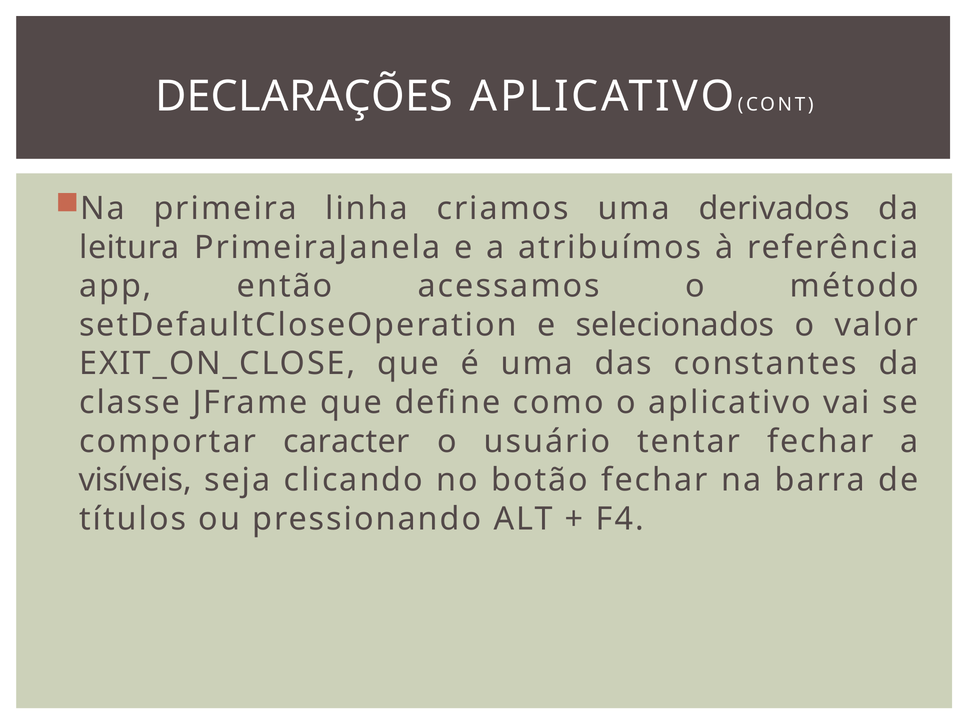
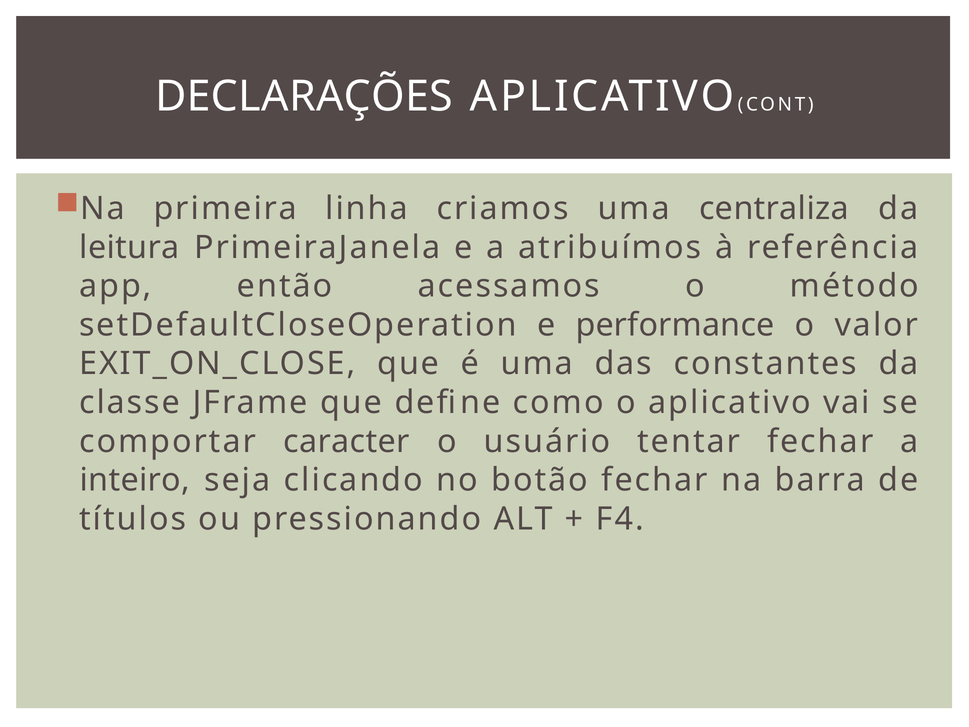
derivados: derivados -> centraliza
selecionados: selecionados -> performance
visíveis: visíveis -> inteiro
